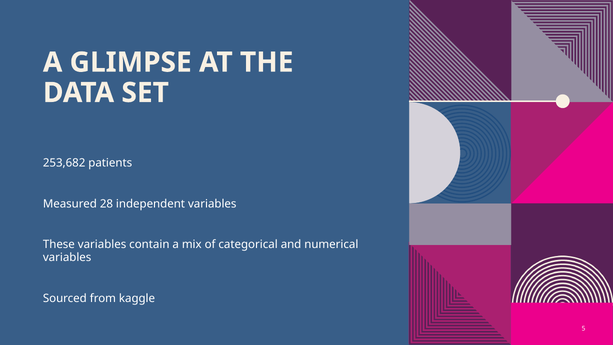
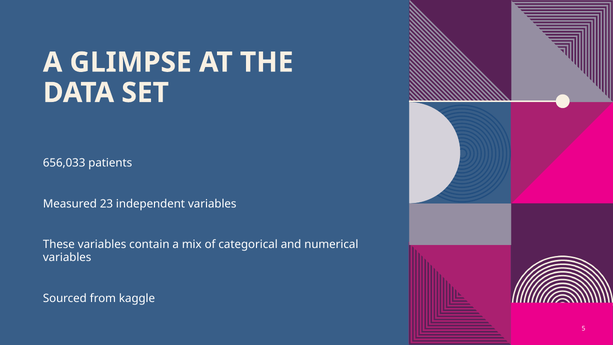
253,682: 253,682 -> 656,033
28: 28 -> 23
